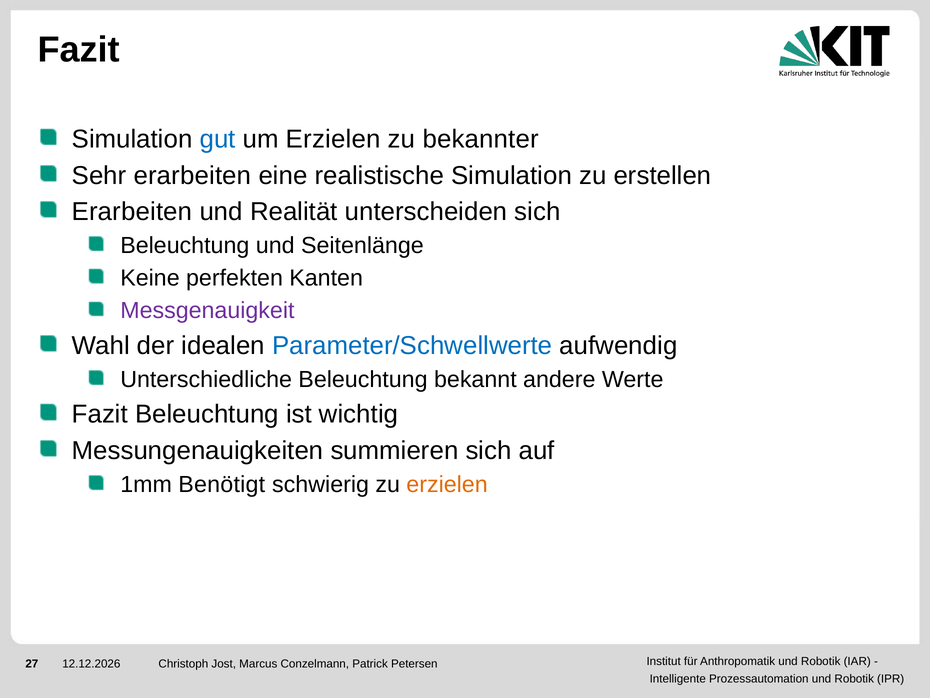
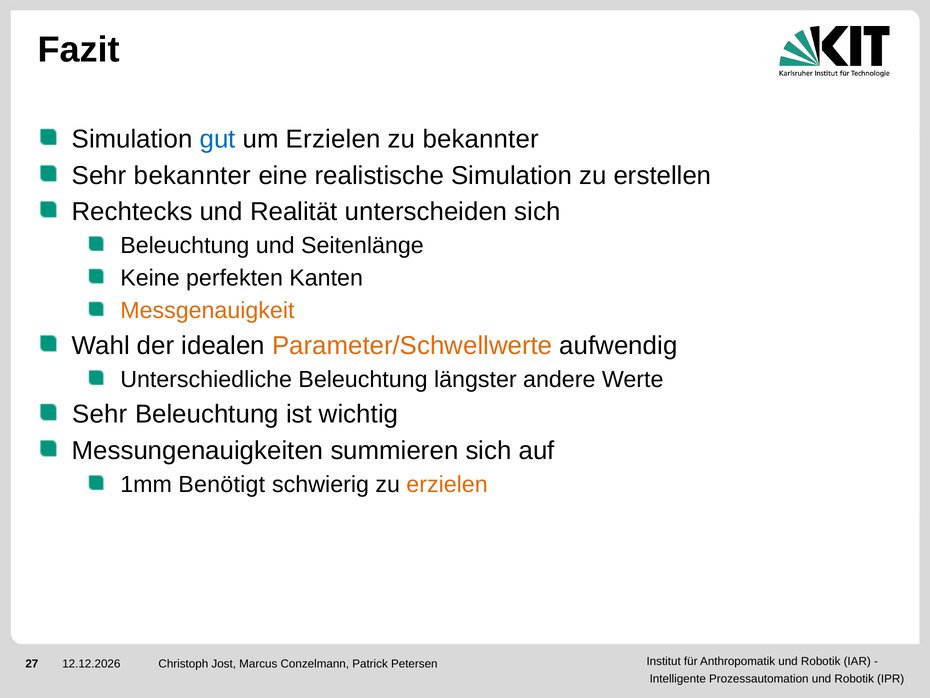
Sehr erarbeiten: erarbeiten -> bekannter
Erarbeiten at (132, 212): Erarbeiten -> Rechtecks
Messgenauigkeit colour: purple -> orange
Parameter/Schwellwerte colour: blue -> orange
bekannt: bekannt -> längster
Fazit at (100, 414): Fazit -> Sehr
